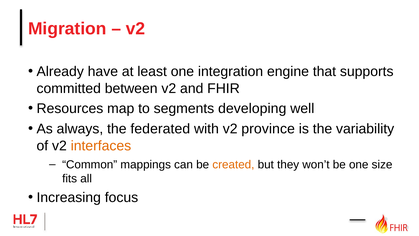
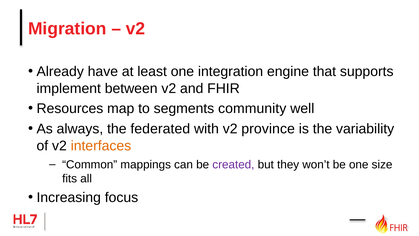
committed: committed -> implement
developing: developing -> community
created colour: orange -> purple
